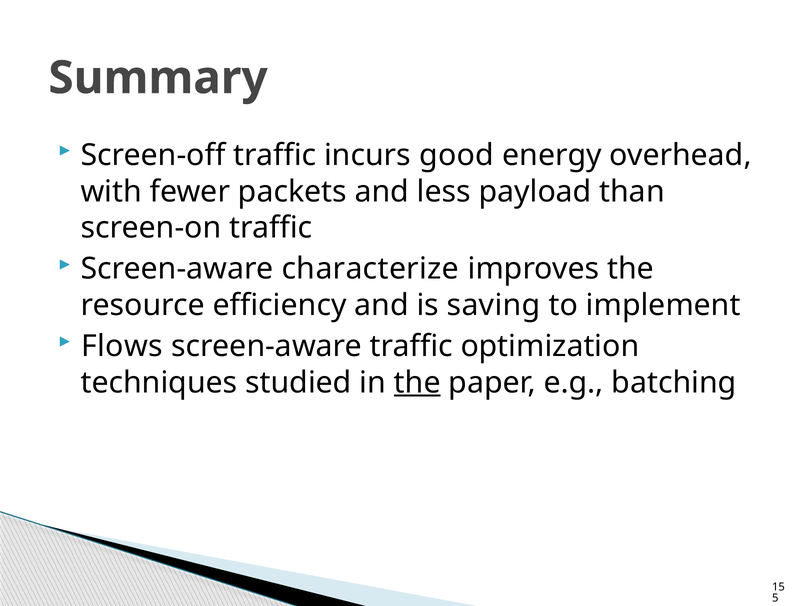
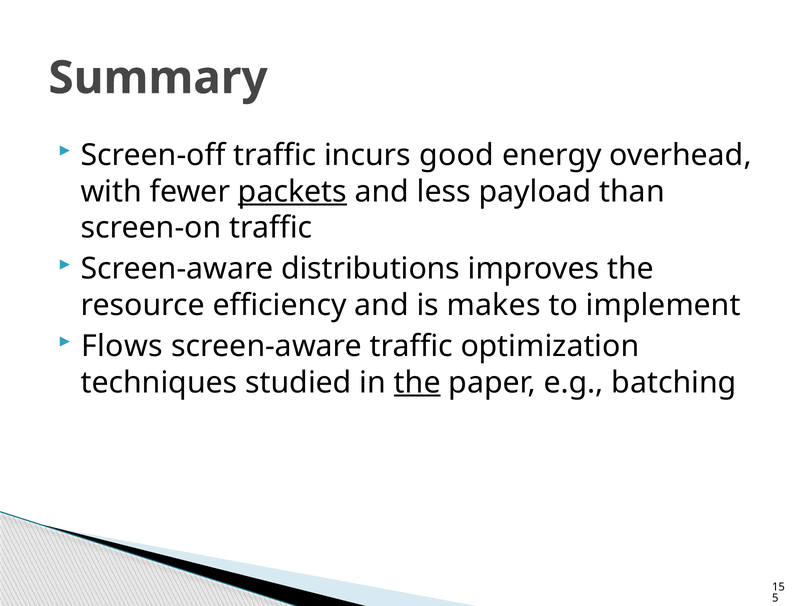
packets underline: none -> present
characterize: characterize -> distributions
saving: saving -> makes
